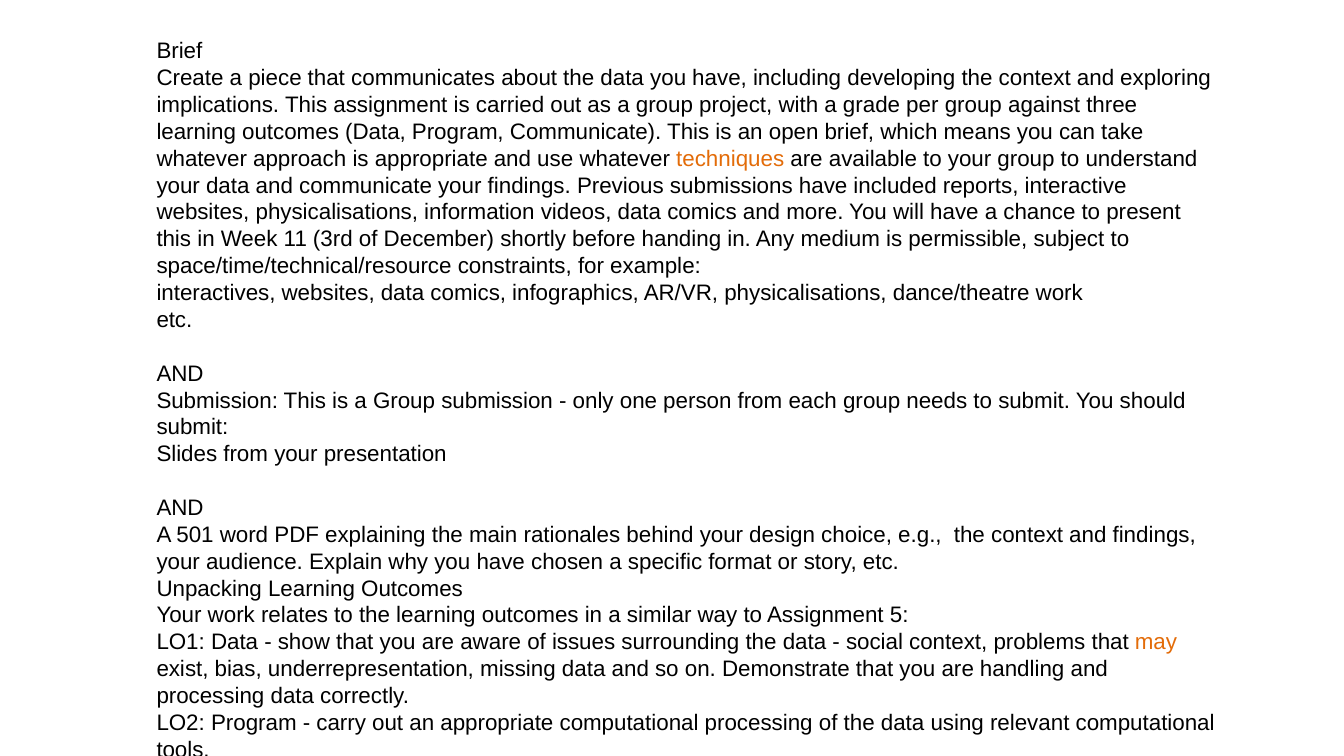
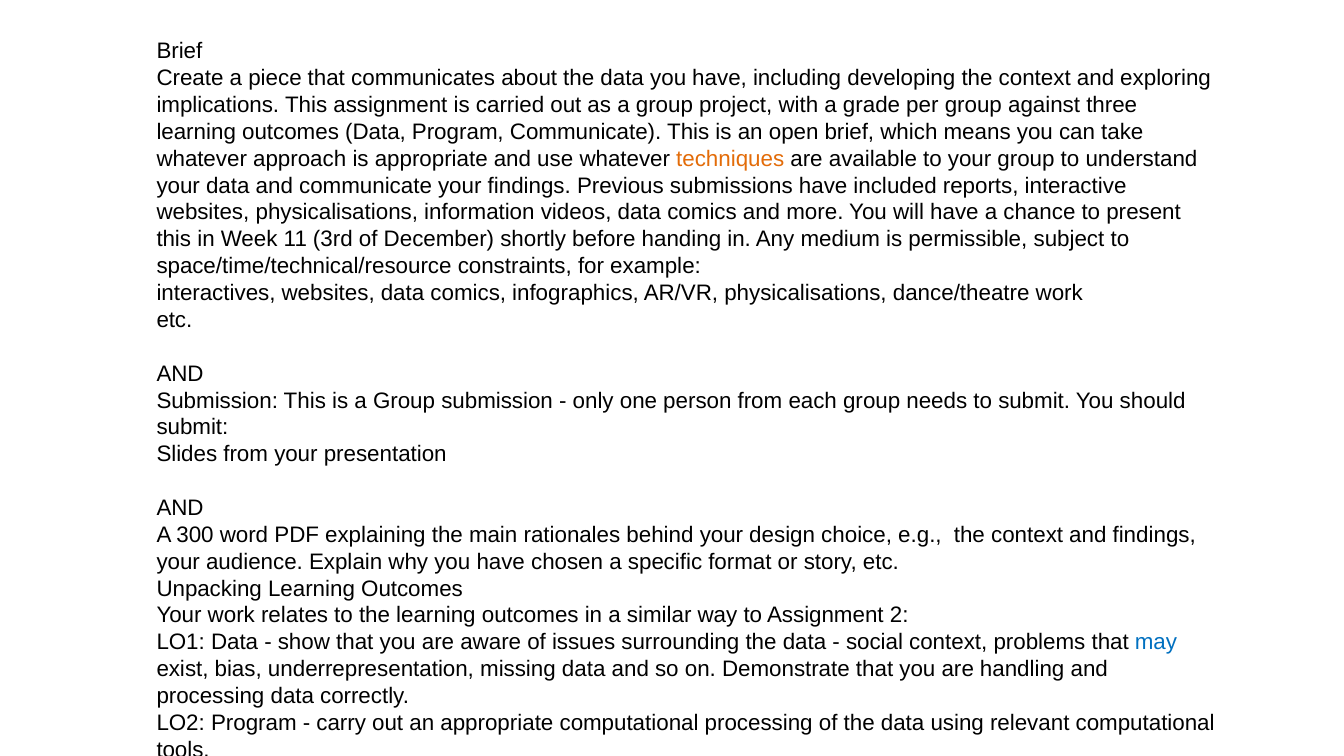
501: 501 -> 300
5: 5 -> 2
may colour: orange -> blue
